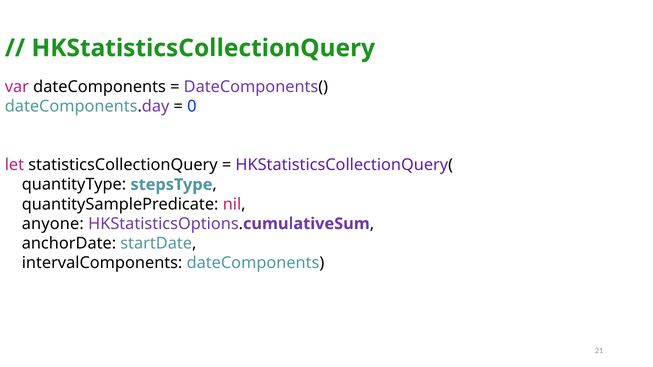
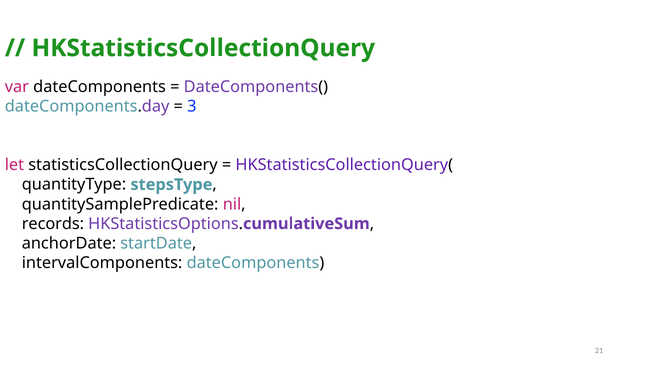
0: 0 -> 3
anyone: anyone -> records
